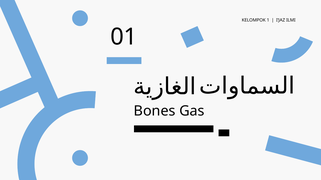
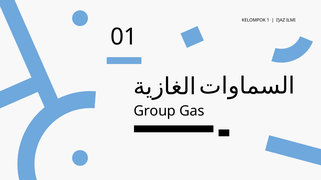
Bones: Bones -> Group
